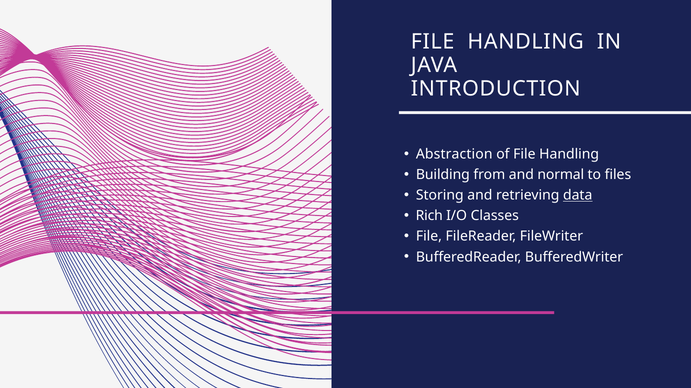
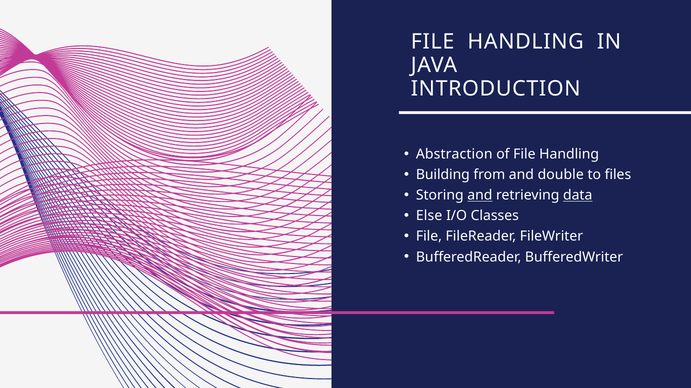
normal: normal -> double
and at (480, 196) underline: none -> present
Rich: Rich -> Else
